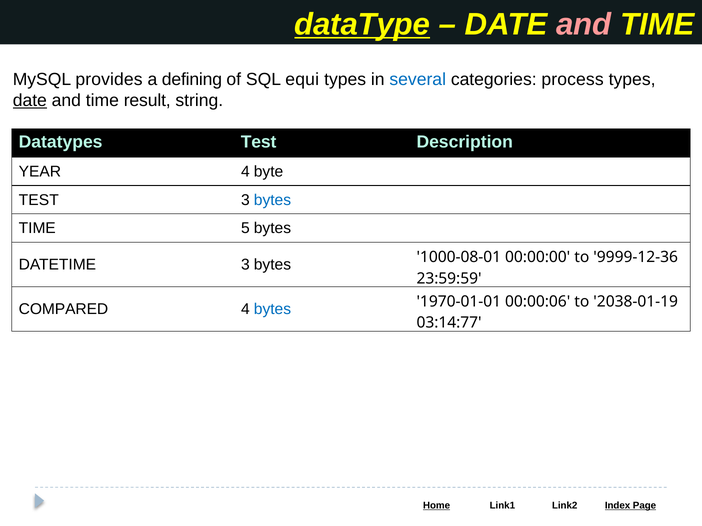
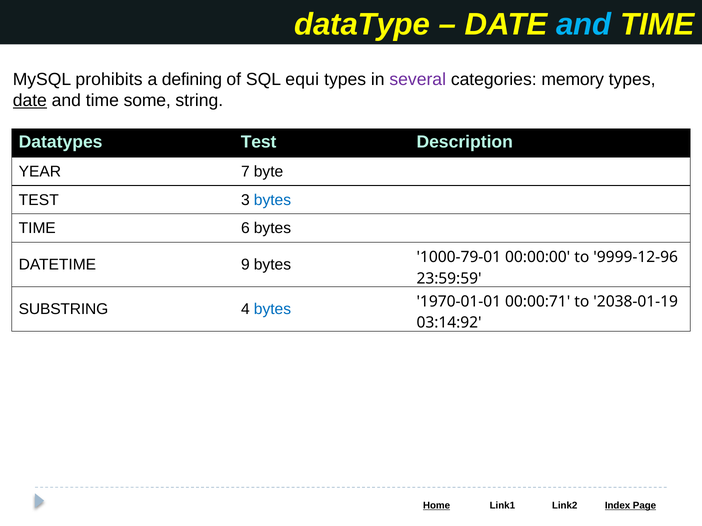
dataType underline: present -> none
and at (584, 24) colour: pink -> light blue
provides: provides -> prohibits
several colour: blue -> purple
process: process -> memory
result: result -> some
YEAR 4: 4 -> 7
5: 5 -> 6
DATETIME 3: 3 -> 9
1000-08-01: 1000-08-01 -> 1000-79-01
9999-12-36: 9999-12-36 -> 9999-12-96
COMPARED: COMPARED -> SUBSTRING
00:00:06: 00:00:06 -> 00:00:71
03:14:77: 03:14:77 -> 03:14:92
